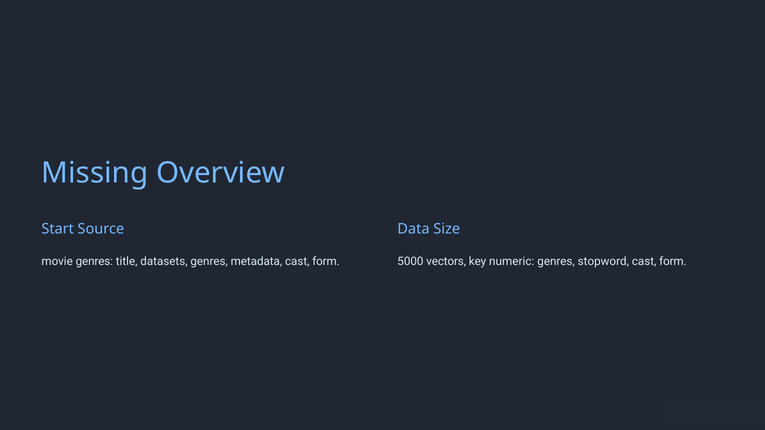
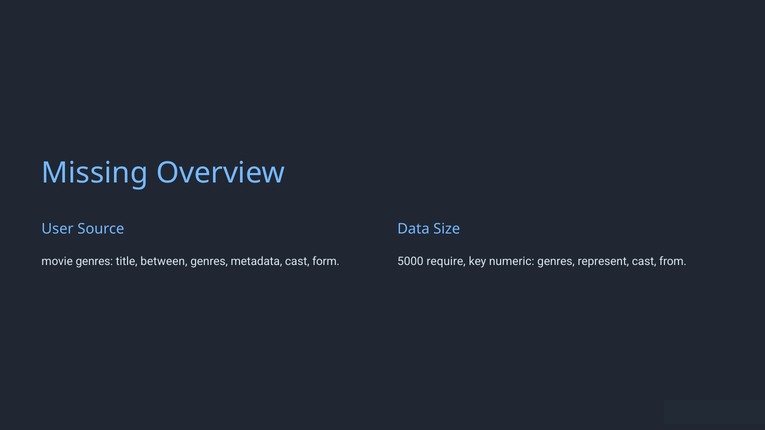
Start: Start -> User
datasets: datasets -> between
vectors: vectors -> require
stopword: stopword -> represent
form at (673, 262): form -> from
